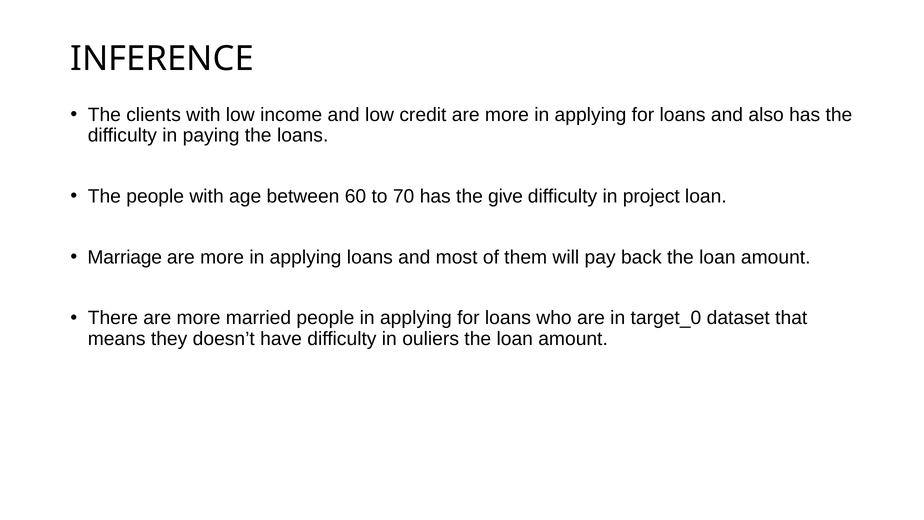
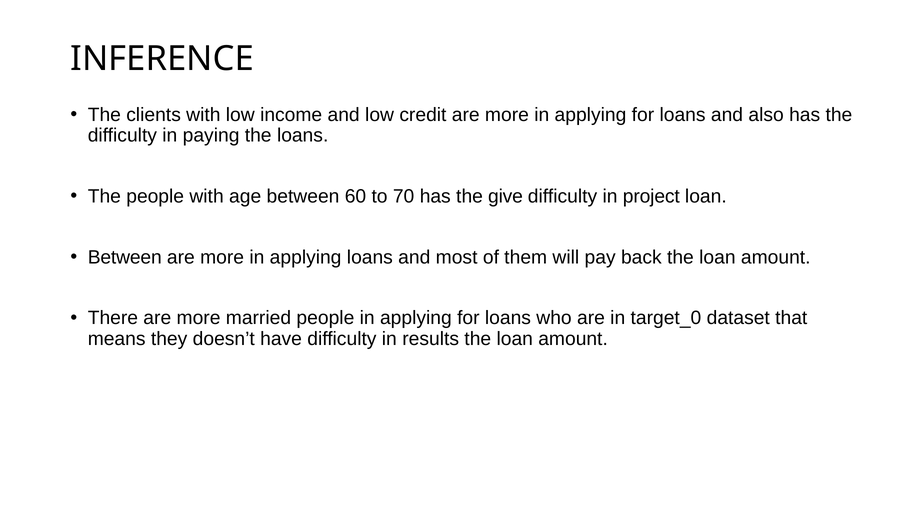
Marriage at (125, 257): Marriage -> Between
ouliers: ouliers -> results
